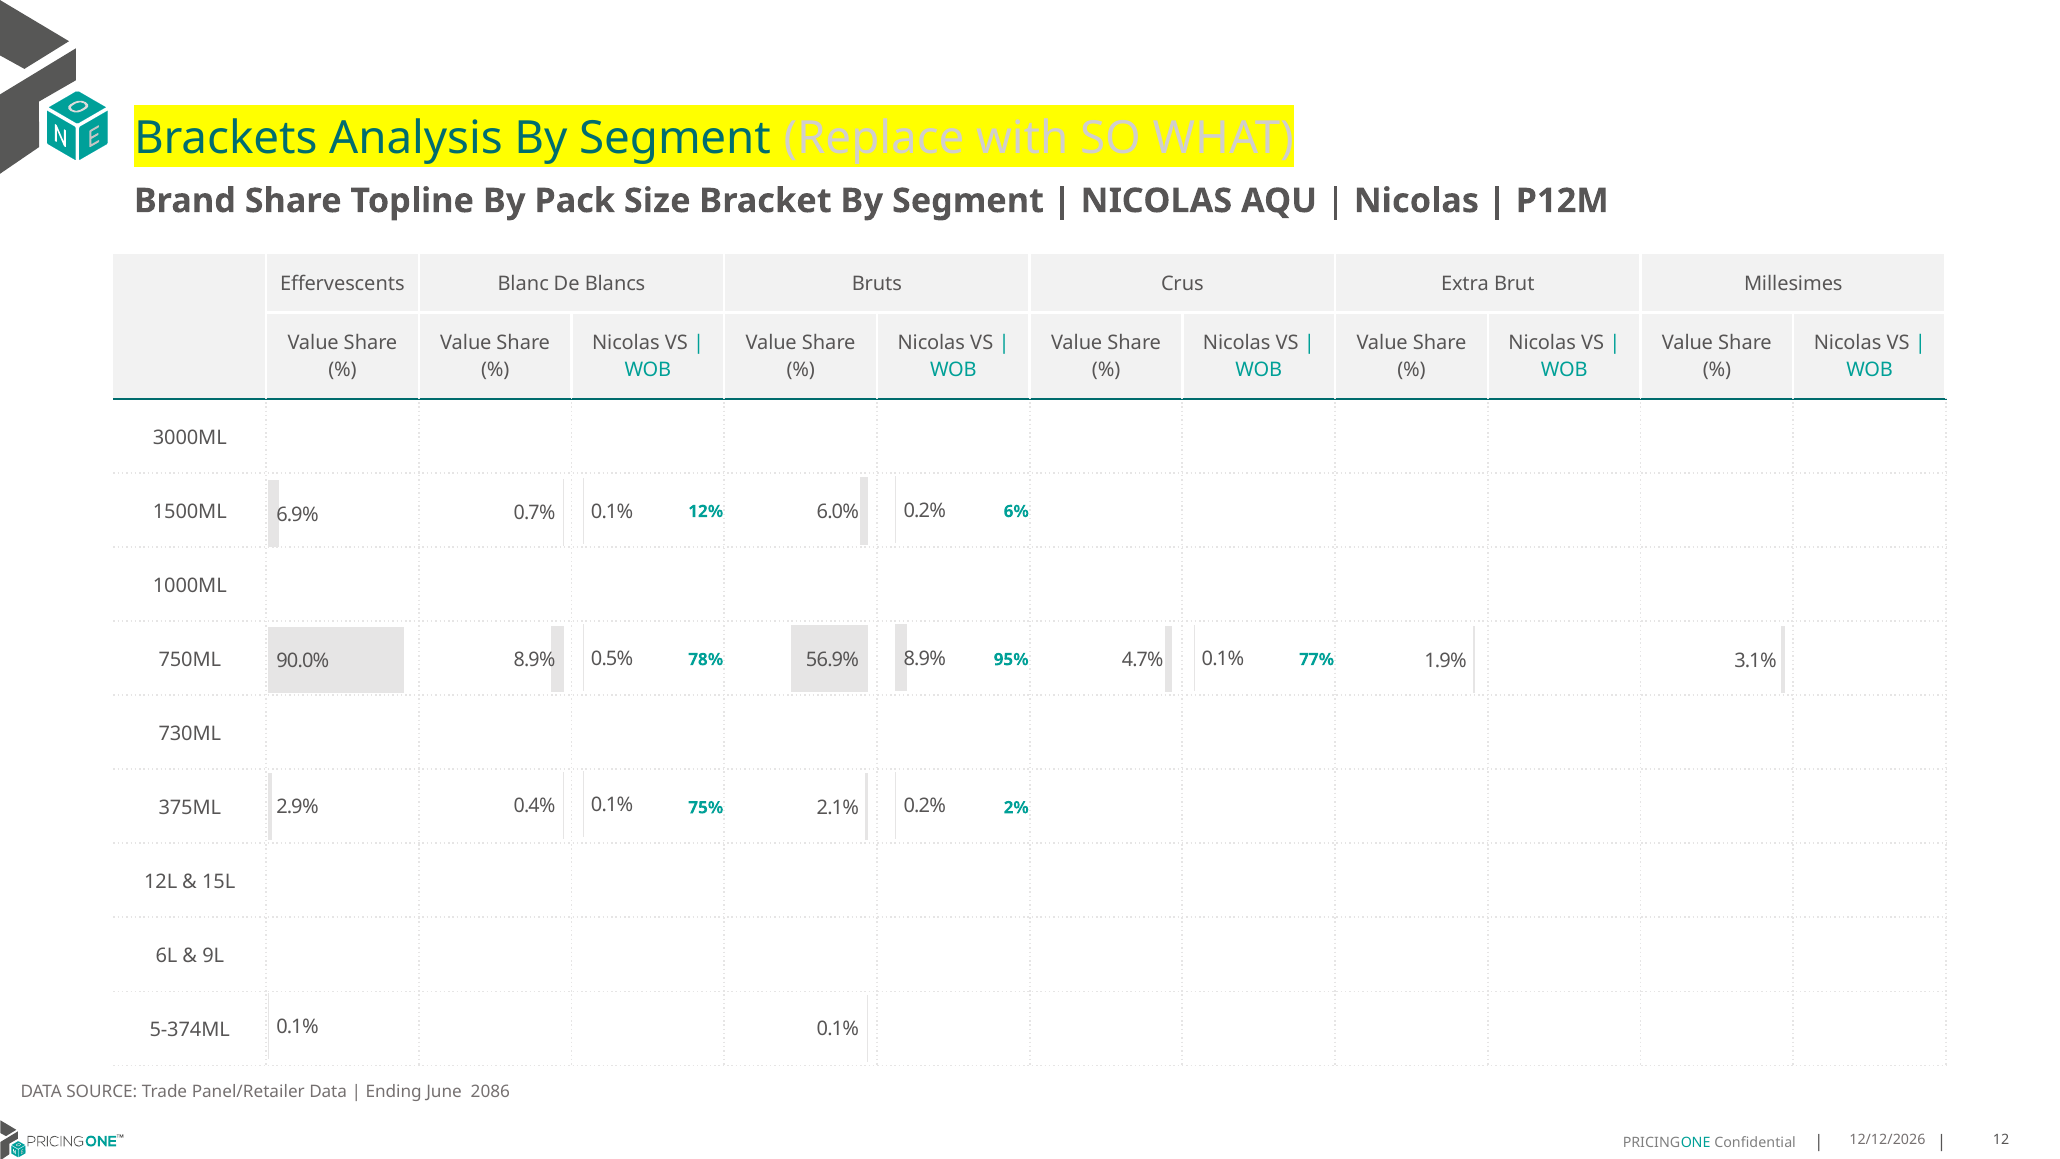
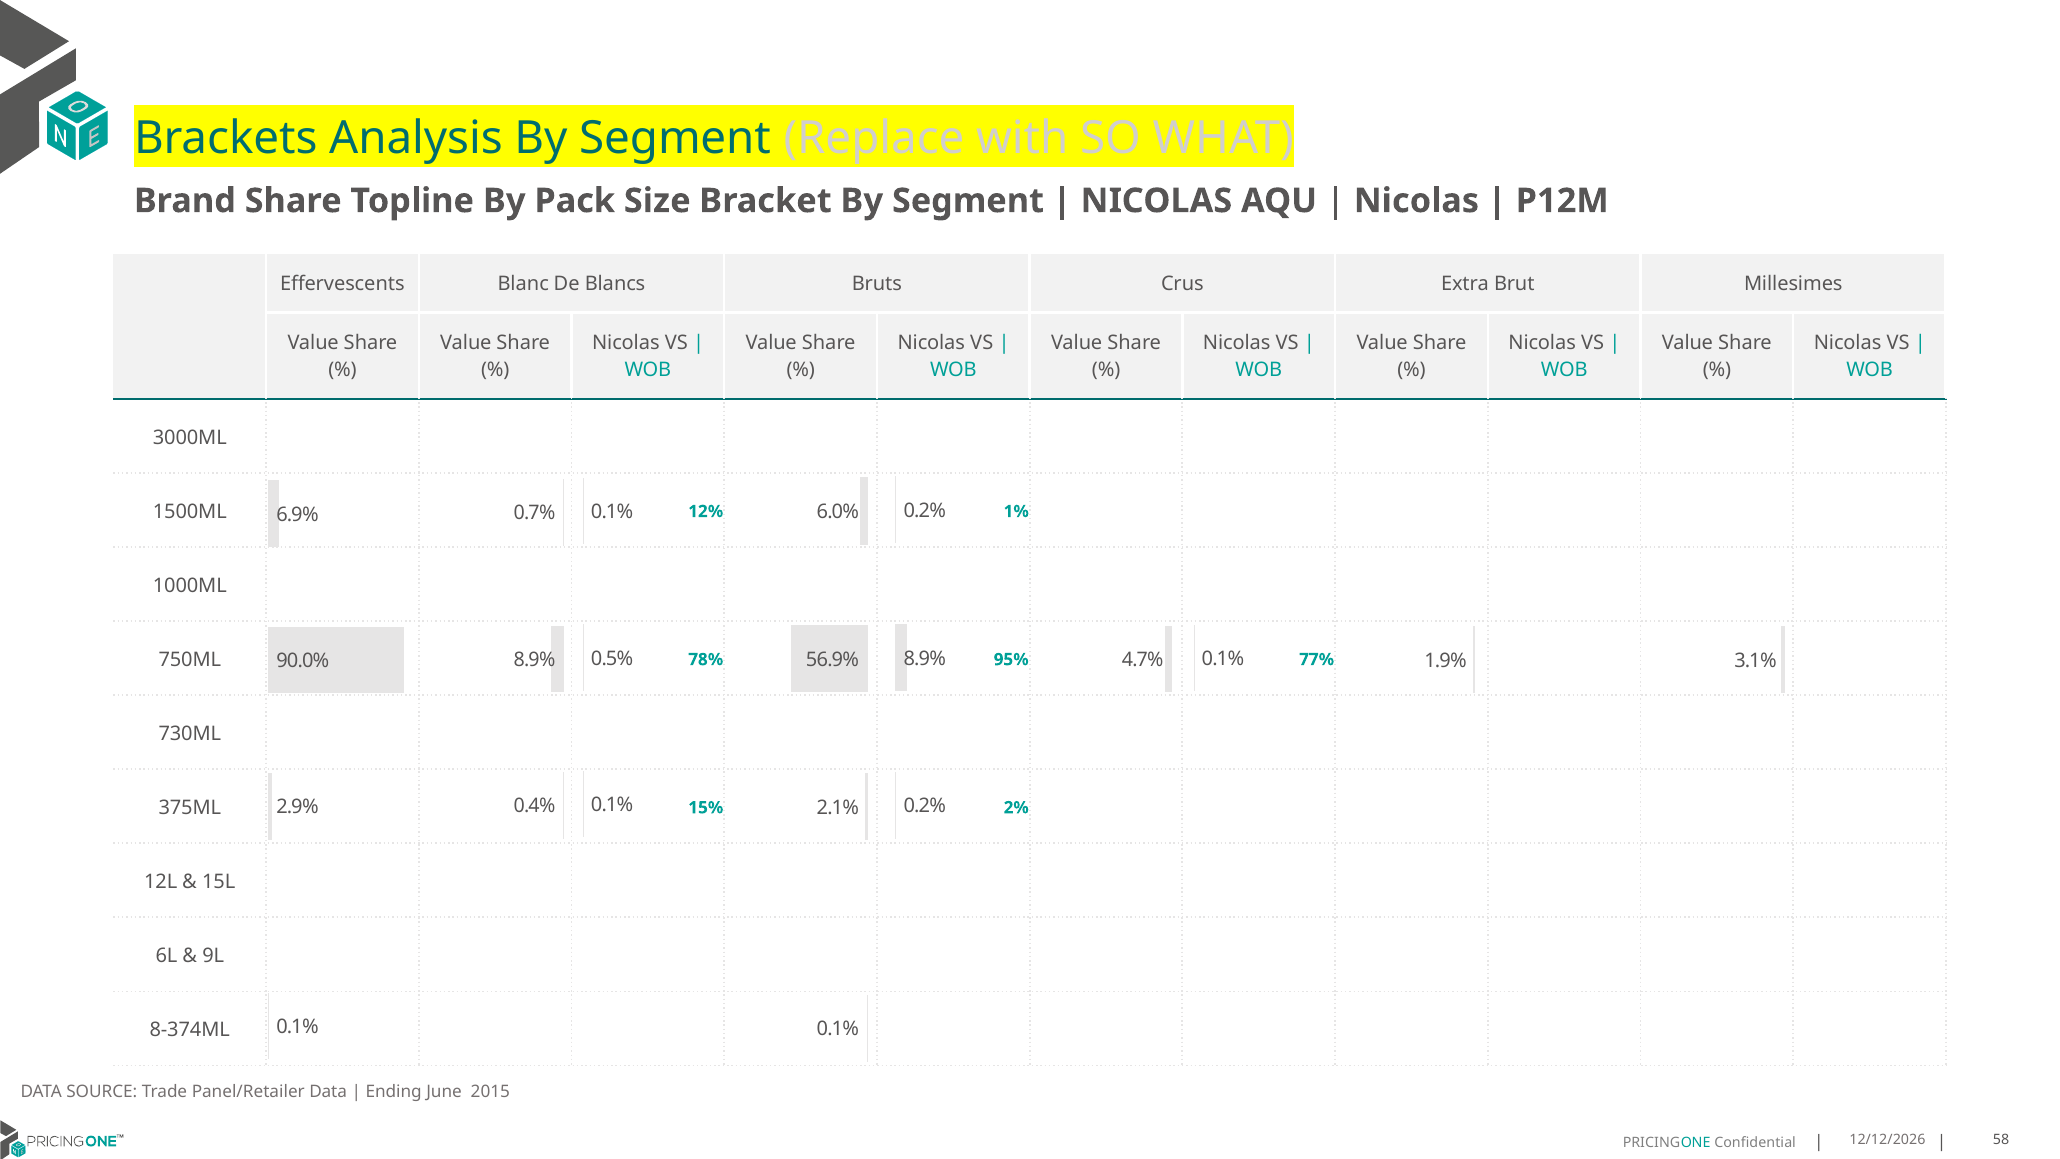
6%: 6% -> 1%
75%: 75% -> 15%
5-374ML: 5-374ML -> 8-374ML
2086: 2086 -> 2015
12: 12 -> 58
